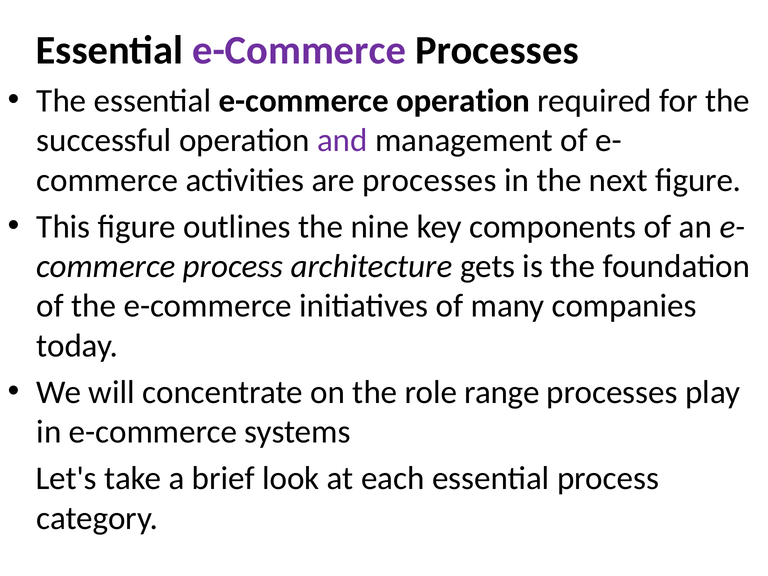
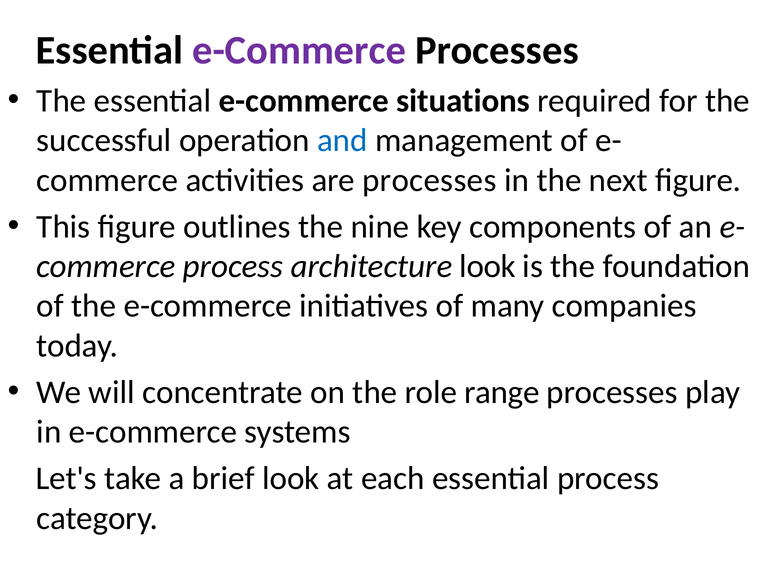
e-commerce operation: operation -> situations
and colour: purple -> blue
architecture gets: gets -> look
